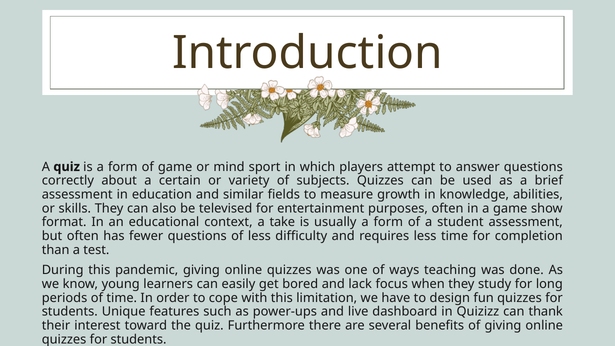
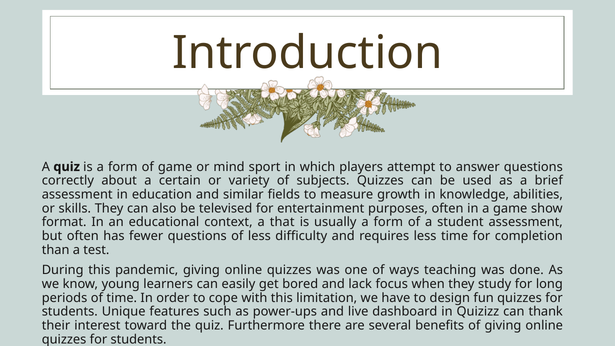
take: take -> that
